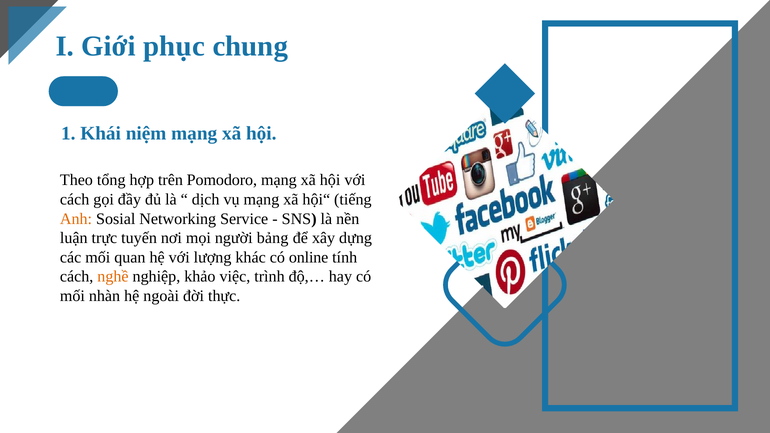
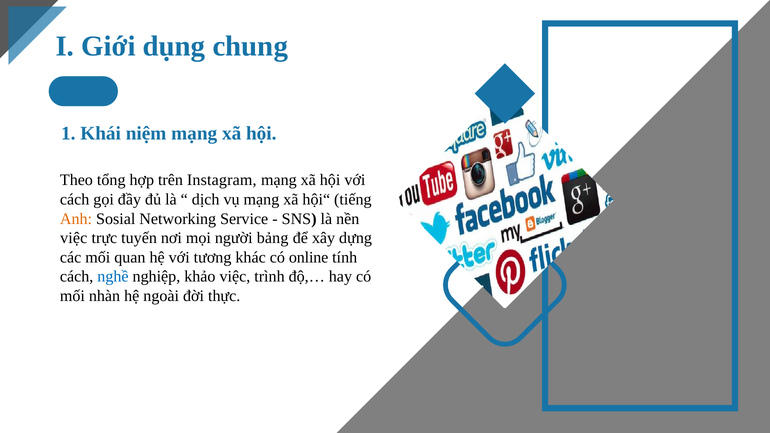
phục: phục -> dụng
Pomodoro: Pomodoro -> Instagram
luận at (74, 238): luận -> việc
lượng: lượng -> tương
nghề colour: orange -> blue
